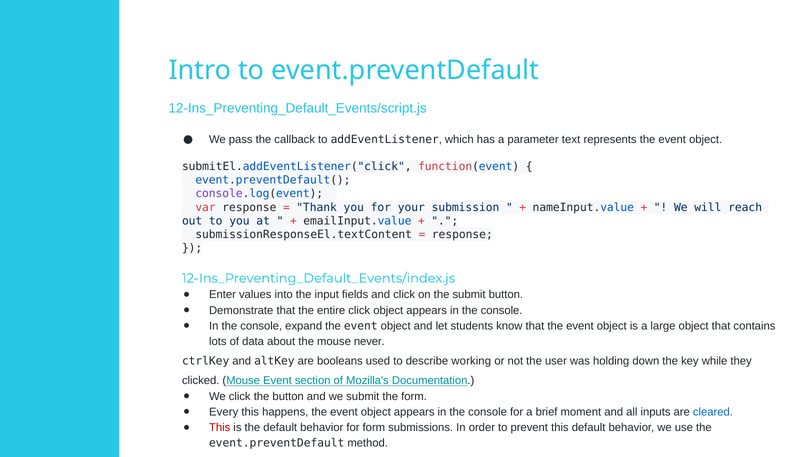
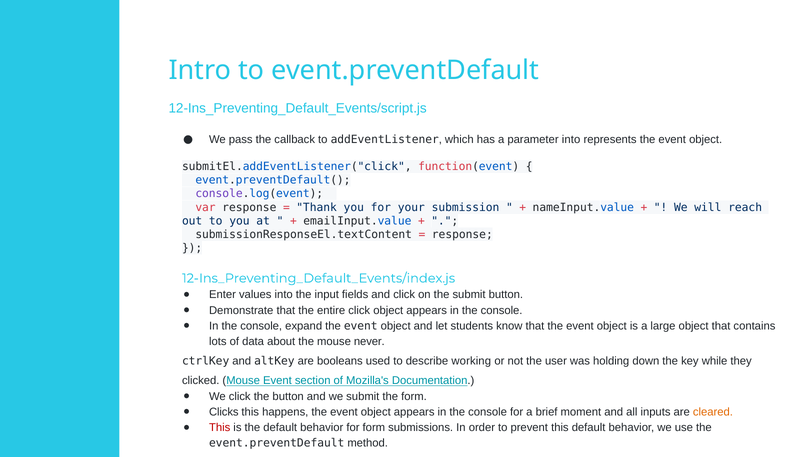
parameter text: text -> into
Every: Every -> Clicks
cleared colour: blue -> orange
